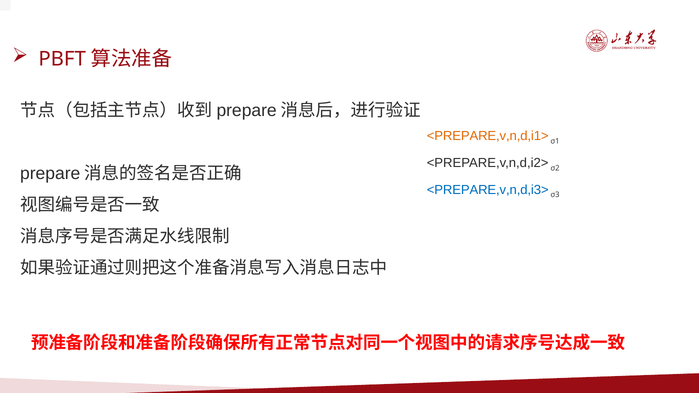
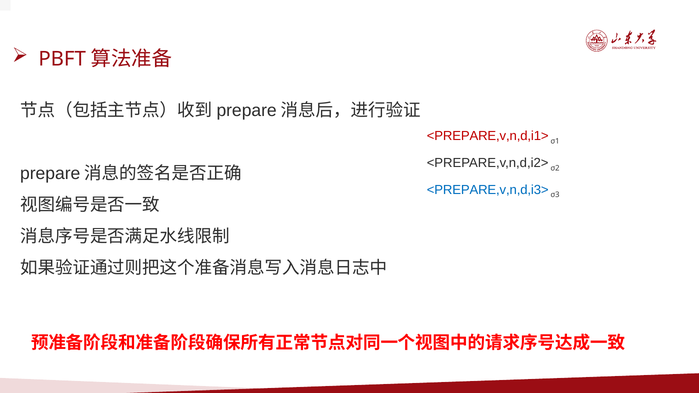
<PREPARE,v,n,d,i1> colour: orange -> red
